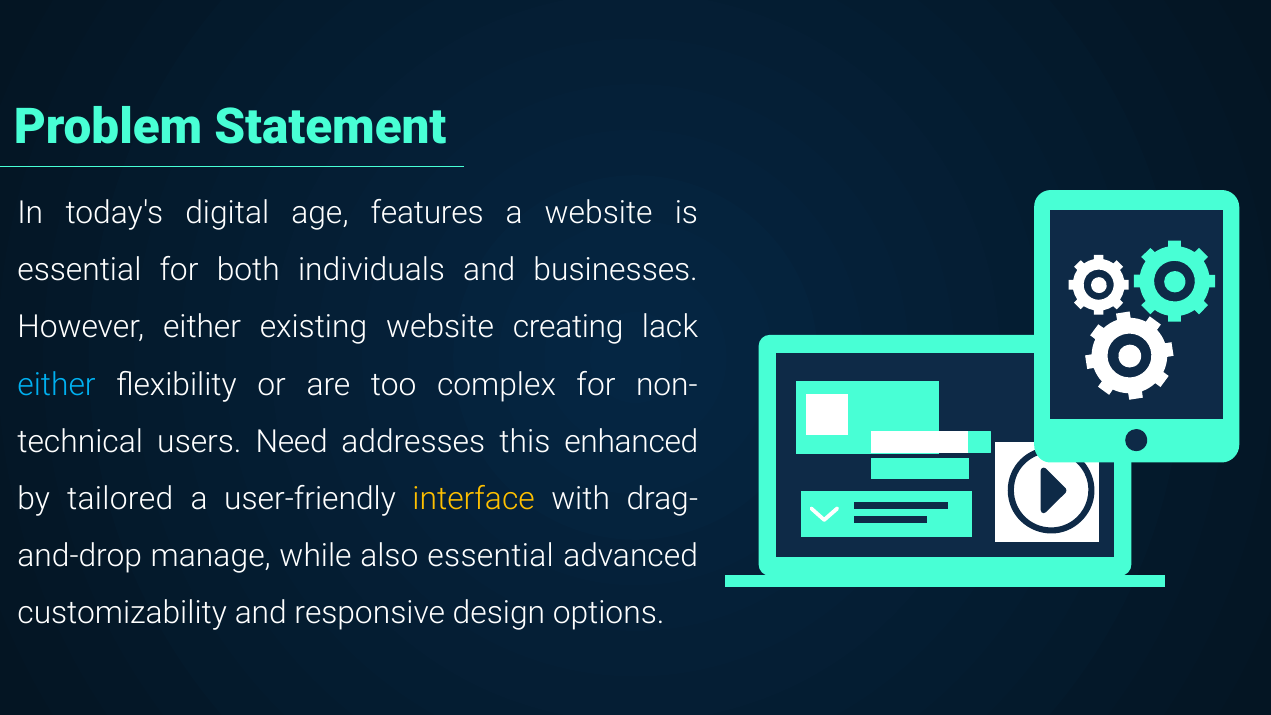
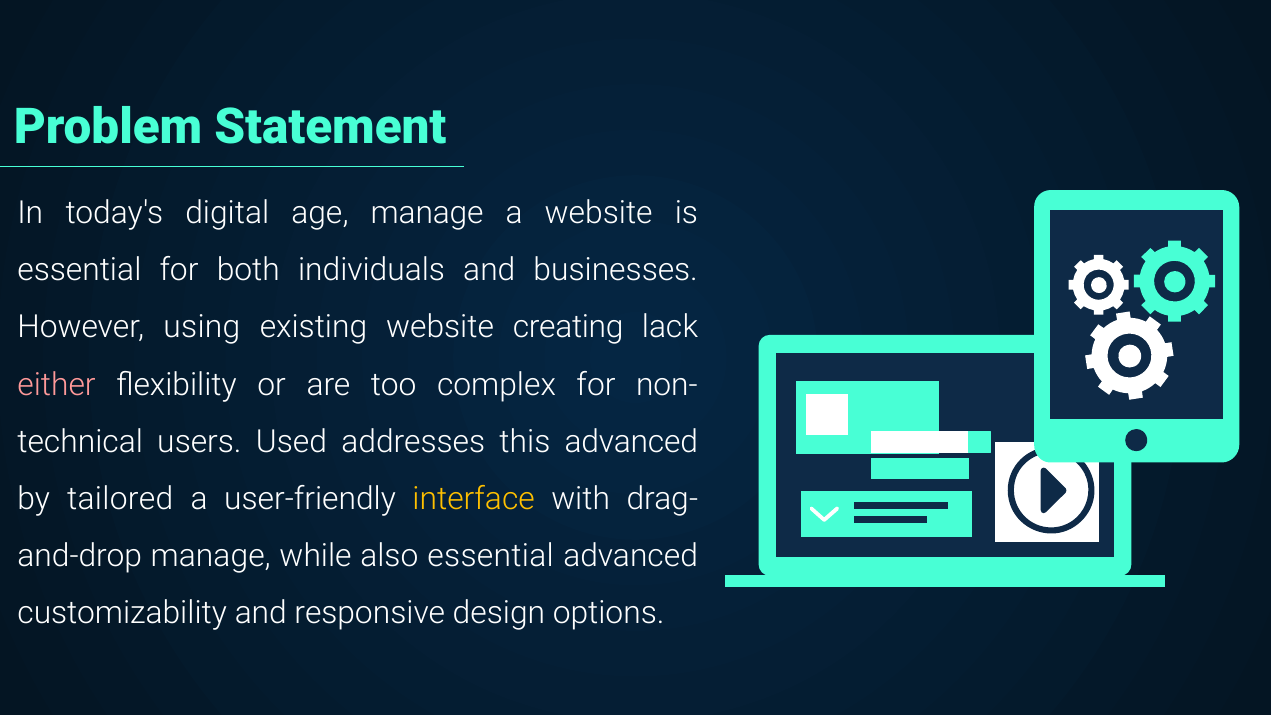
age features: features -> manage
However either: either -> using
either at (57, 385) colour: light blue -> pink
Need: Need -> Used
this enhanced: enhanced -> advanced
